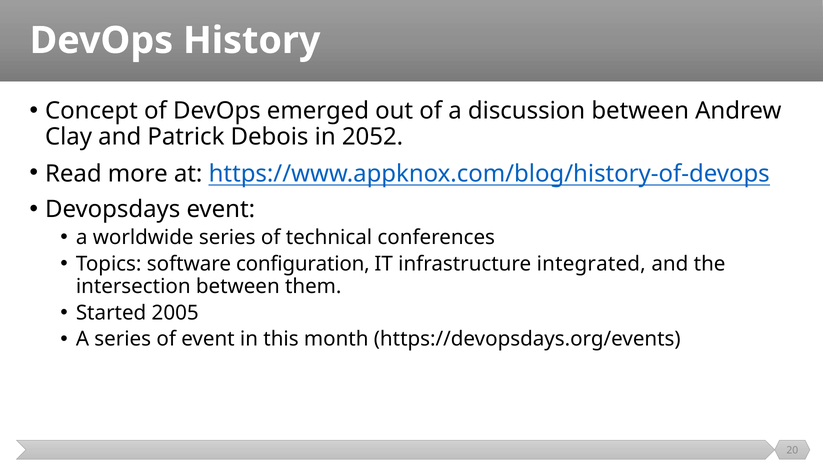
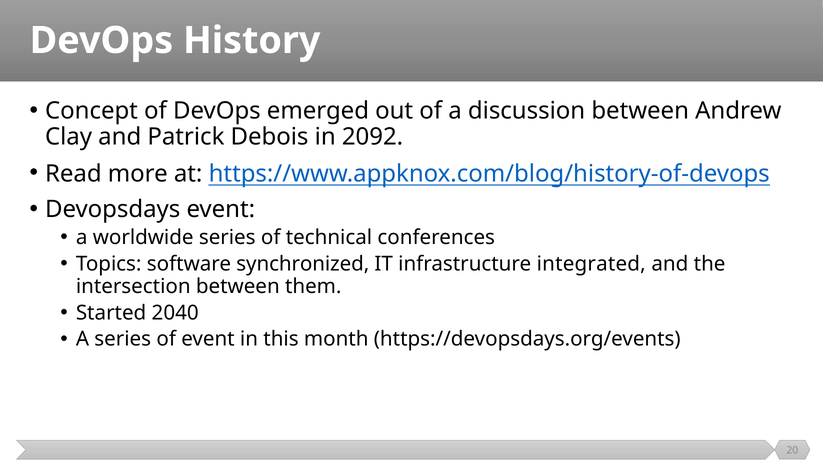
2052: 2052 -> 2092
configuration: configuration -> synchronized
2005: 2005 -> 2040
